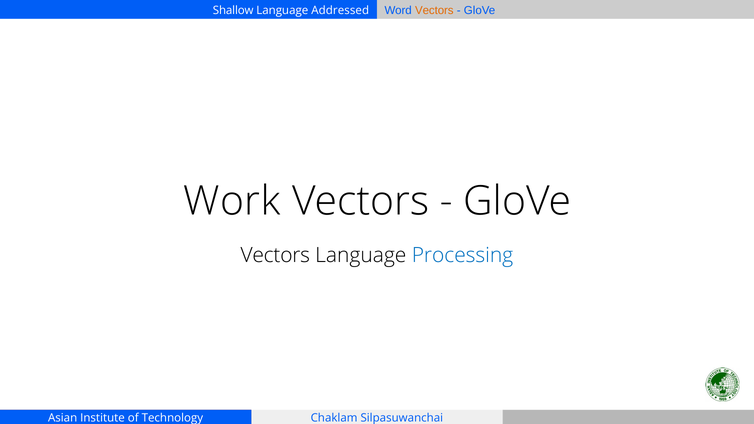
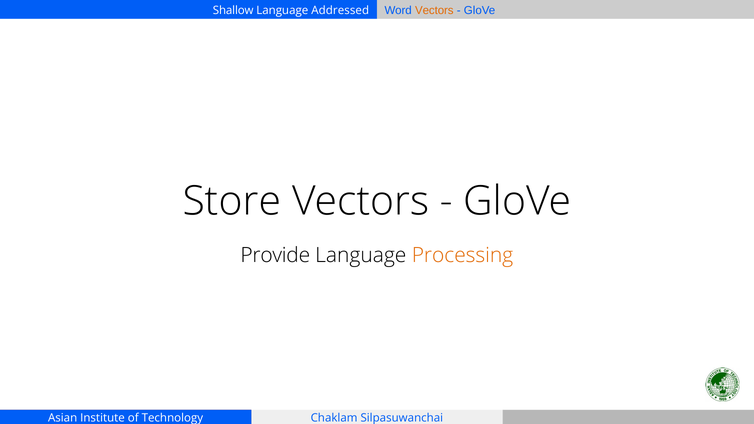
Work: Work -> Store
Vectors at (275, 255): Vectors -> Provide
Processing colour: blue -> orange
